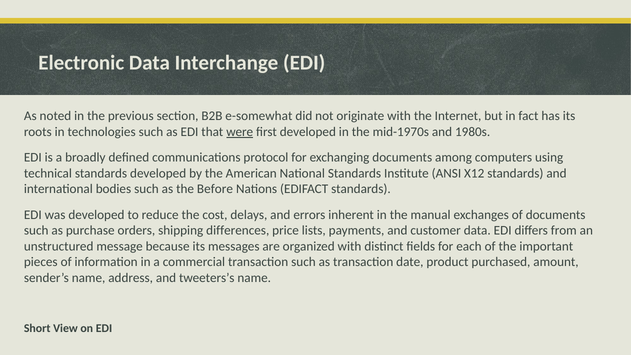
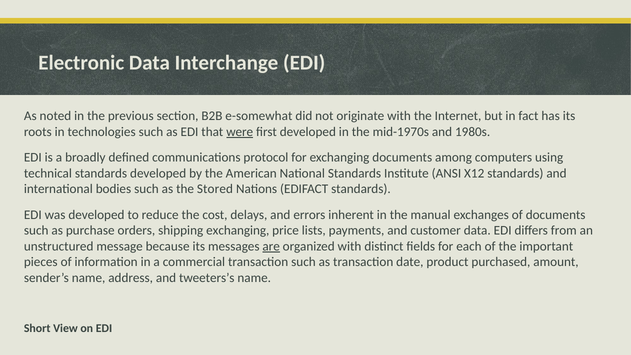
Before: Before -> Stored
shipping differences: differences -> exchanging
are underline: none -> present
